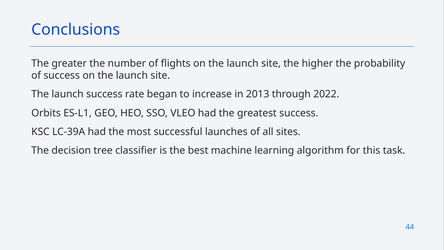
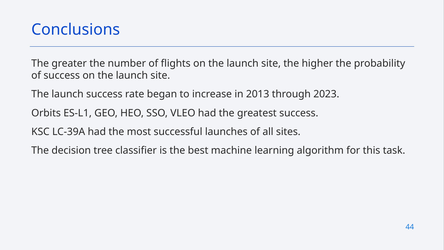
2022: 2022 -> 2023
